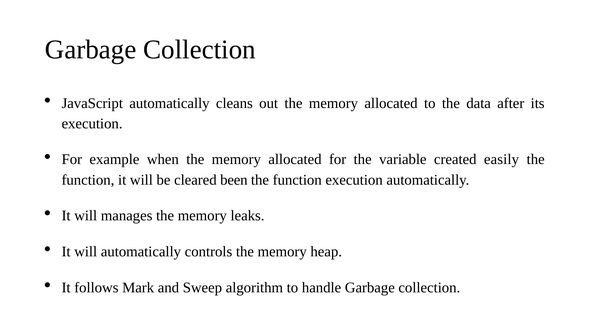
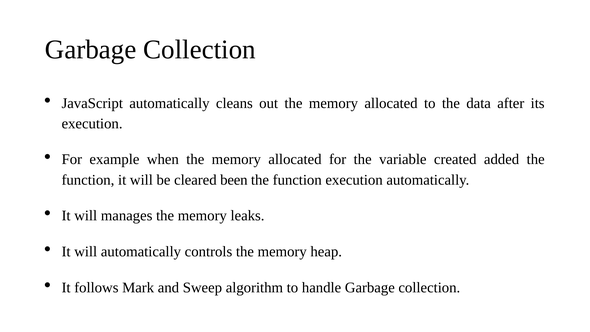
easily: easily -> added
